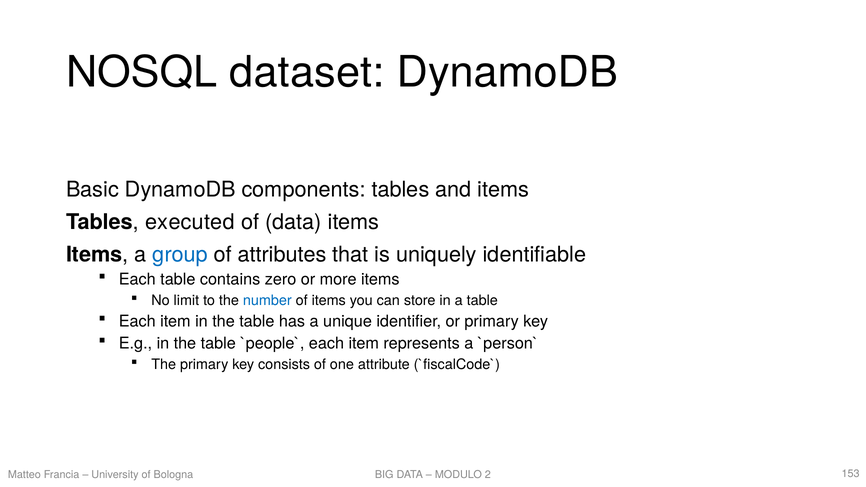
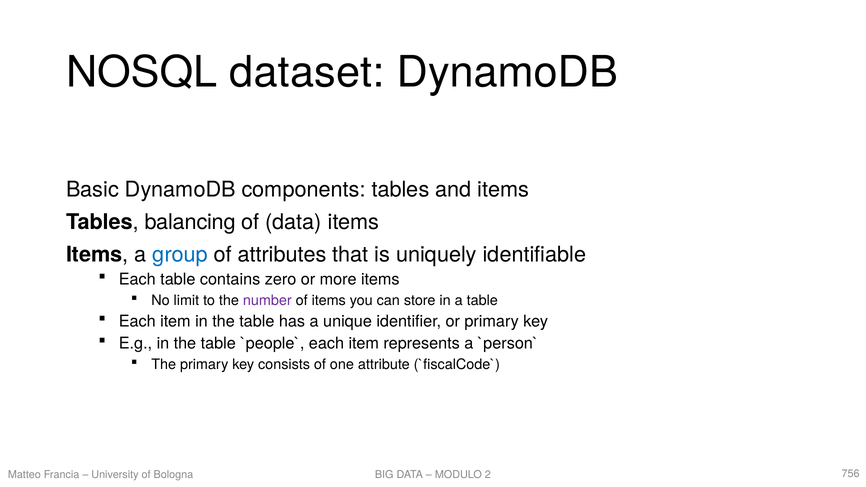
executed: executed -> balancing
number colour: blue -> purple
153: 153 -> 756
